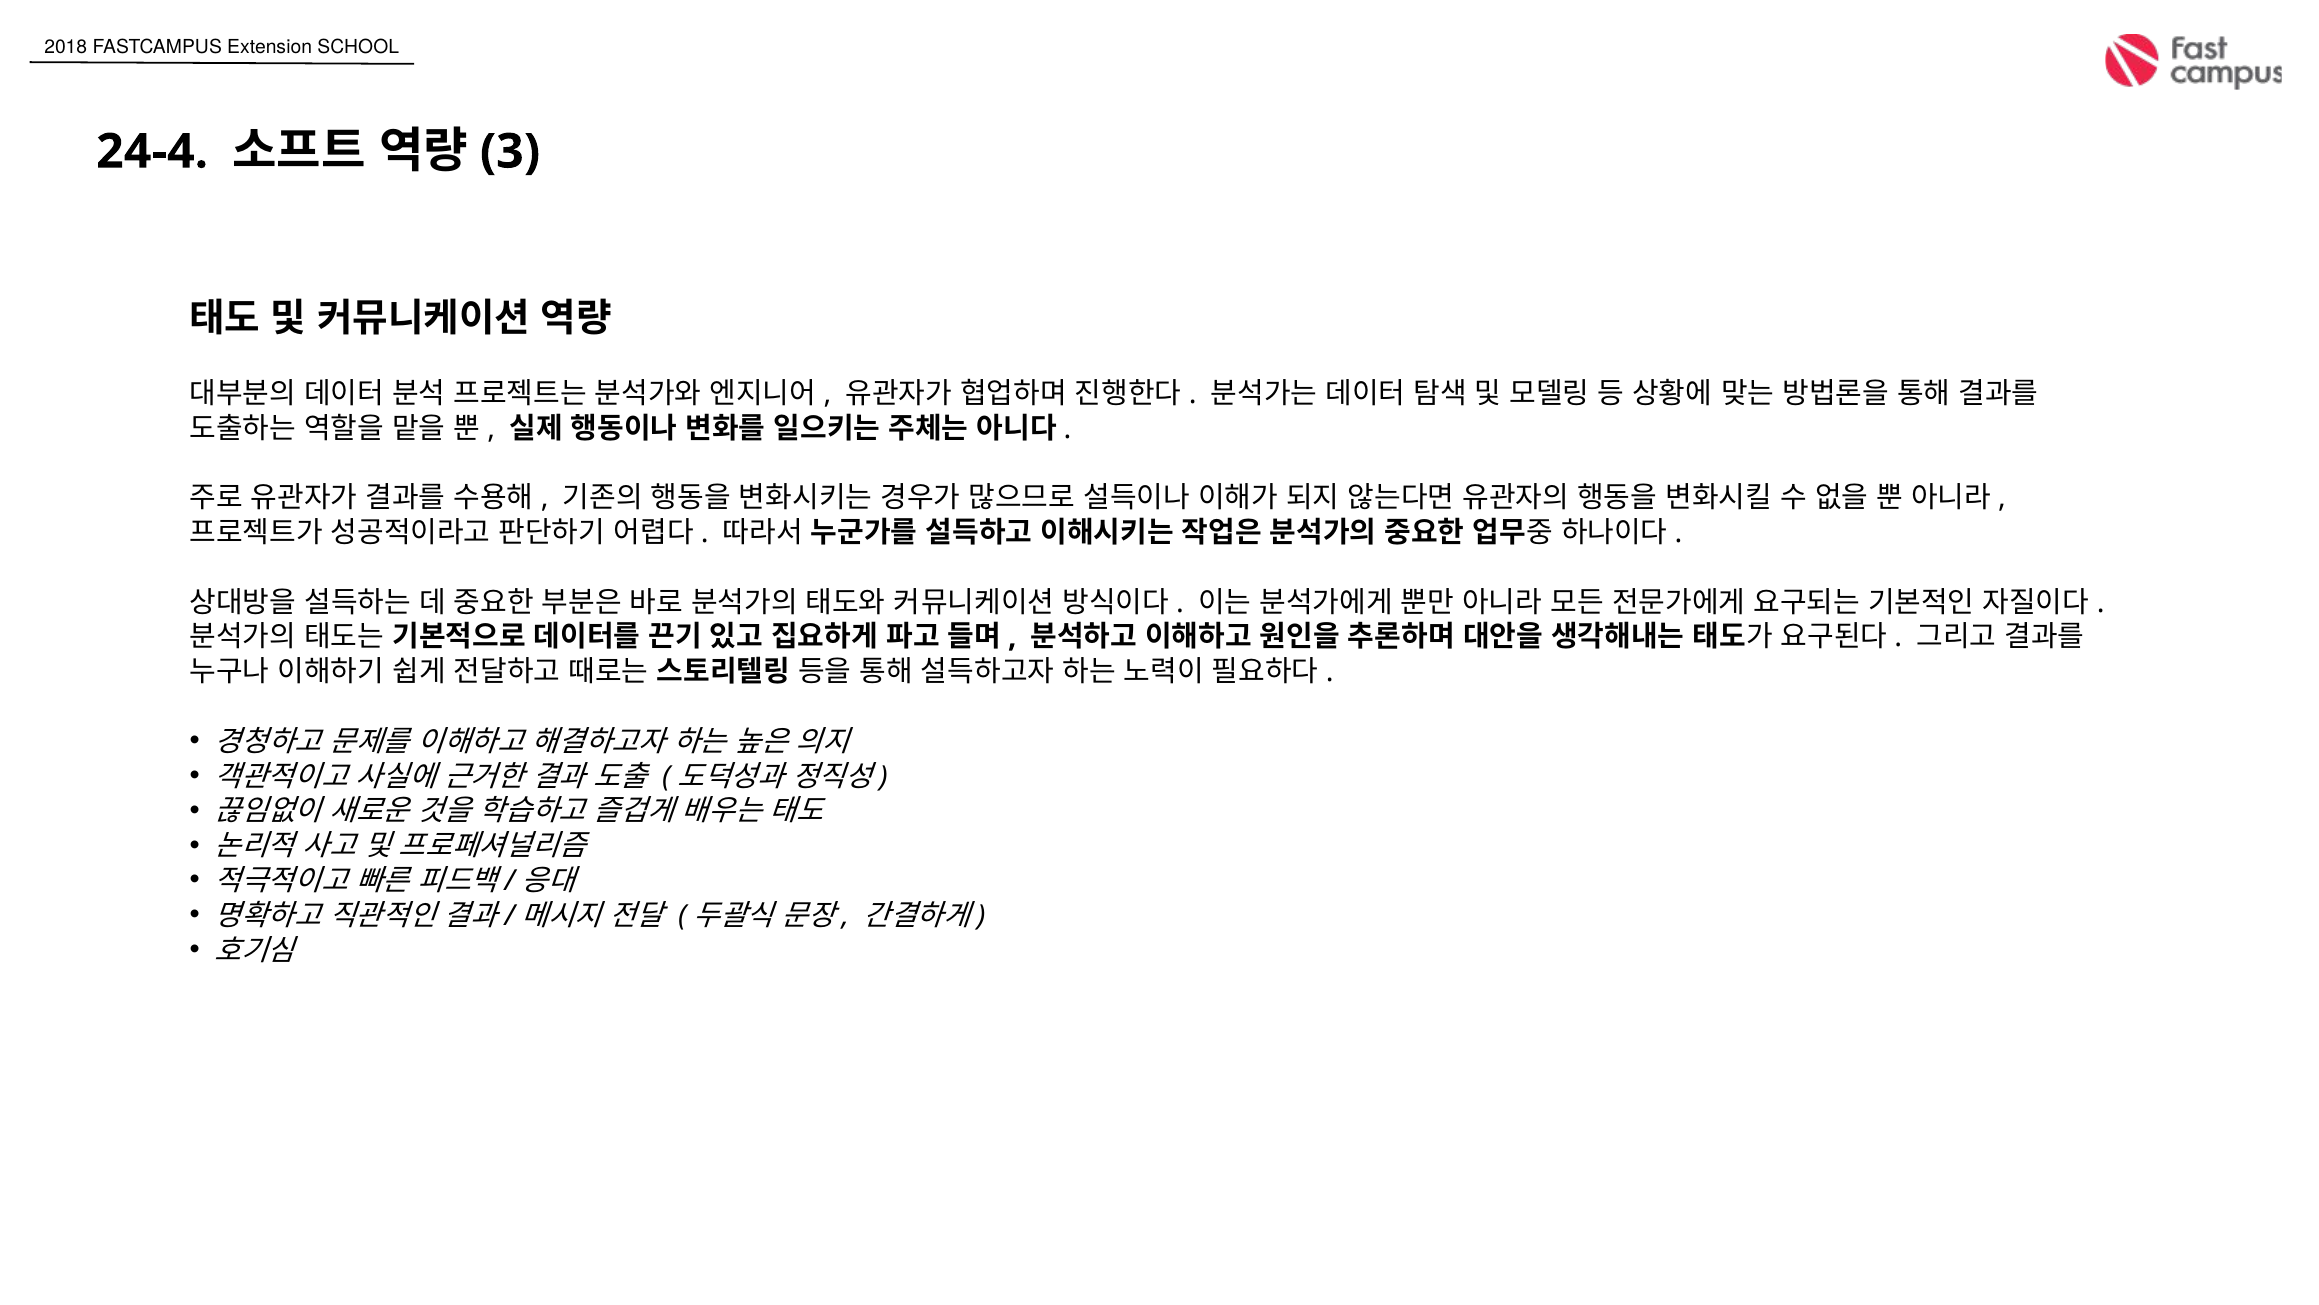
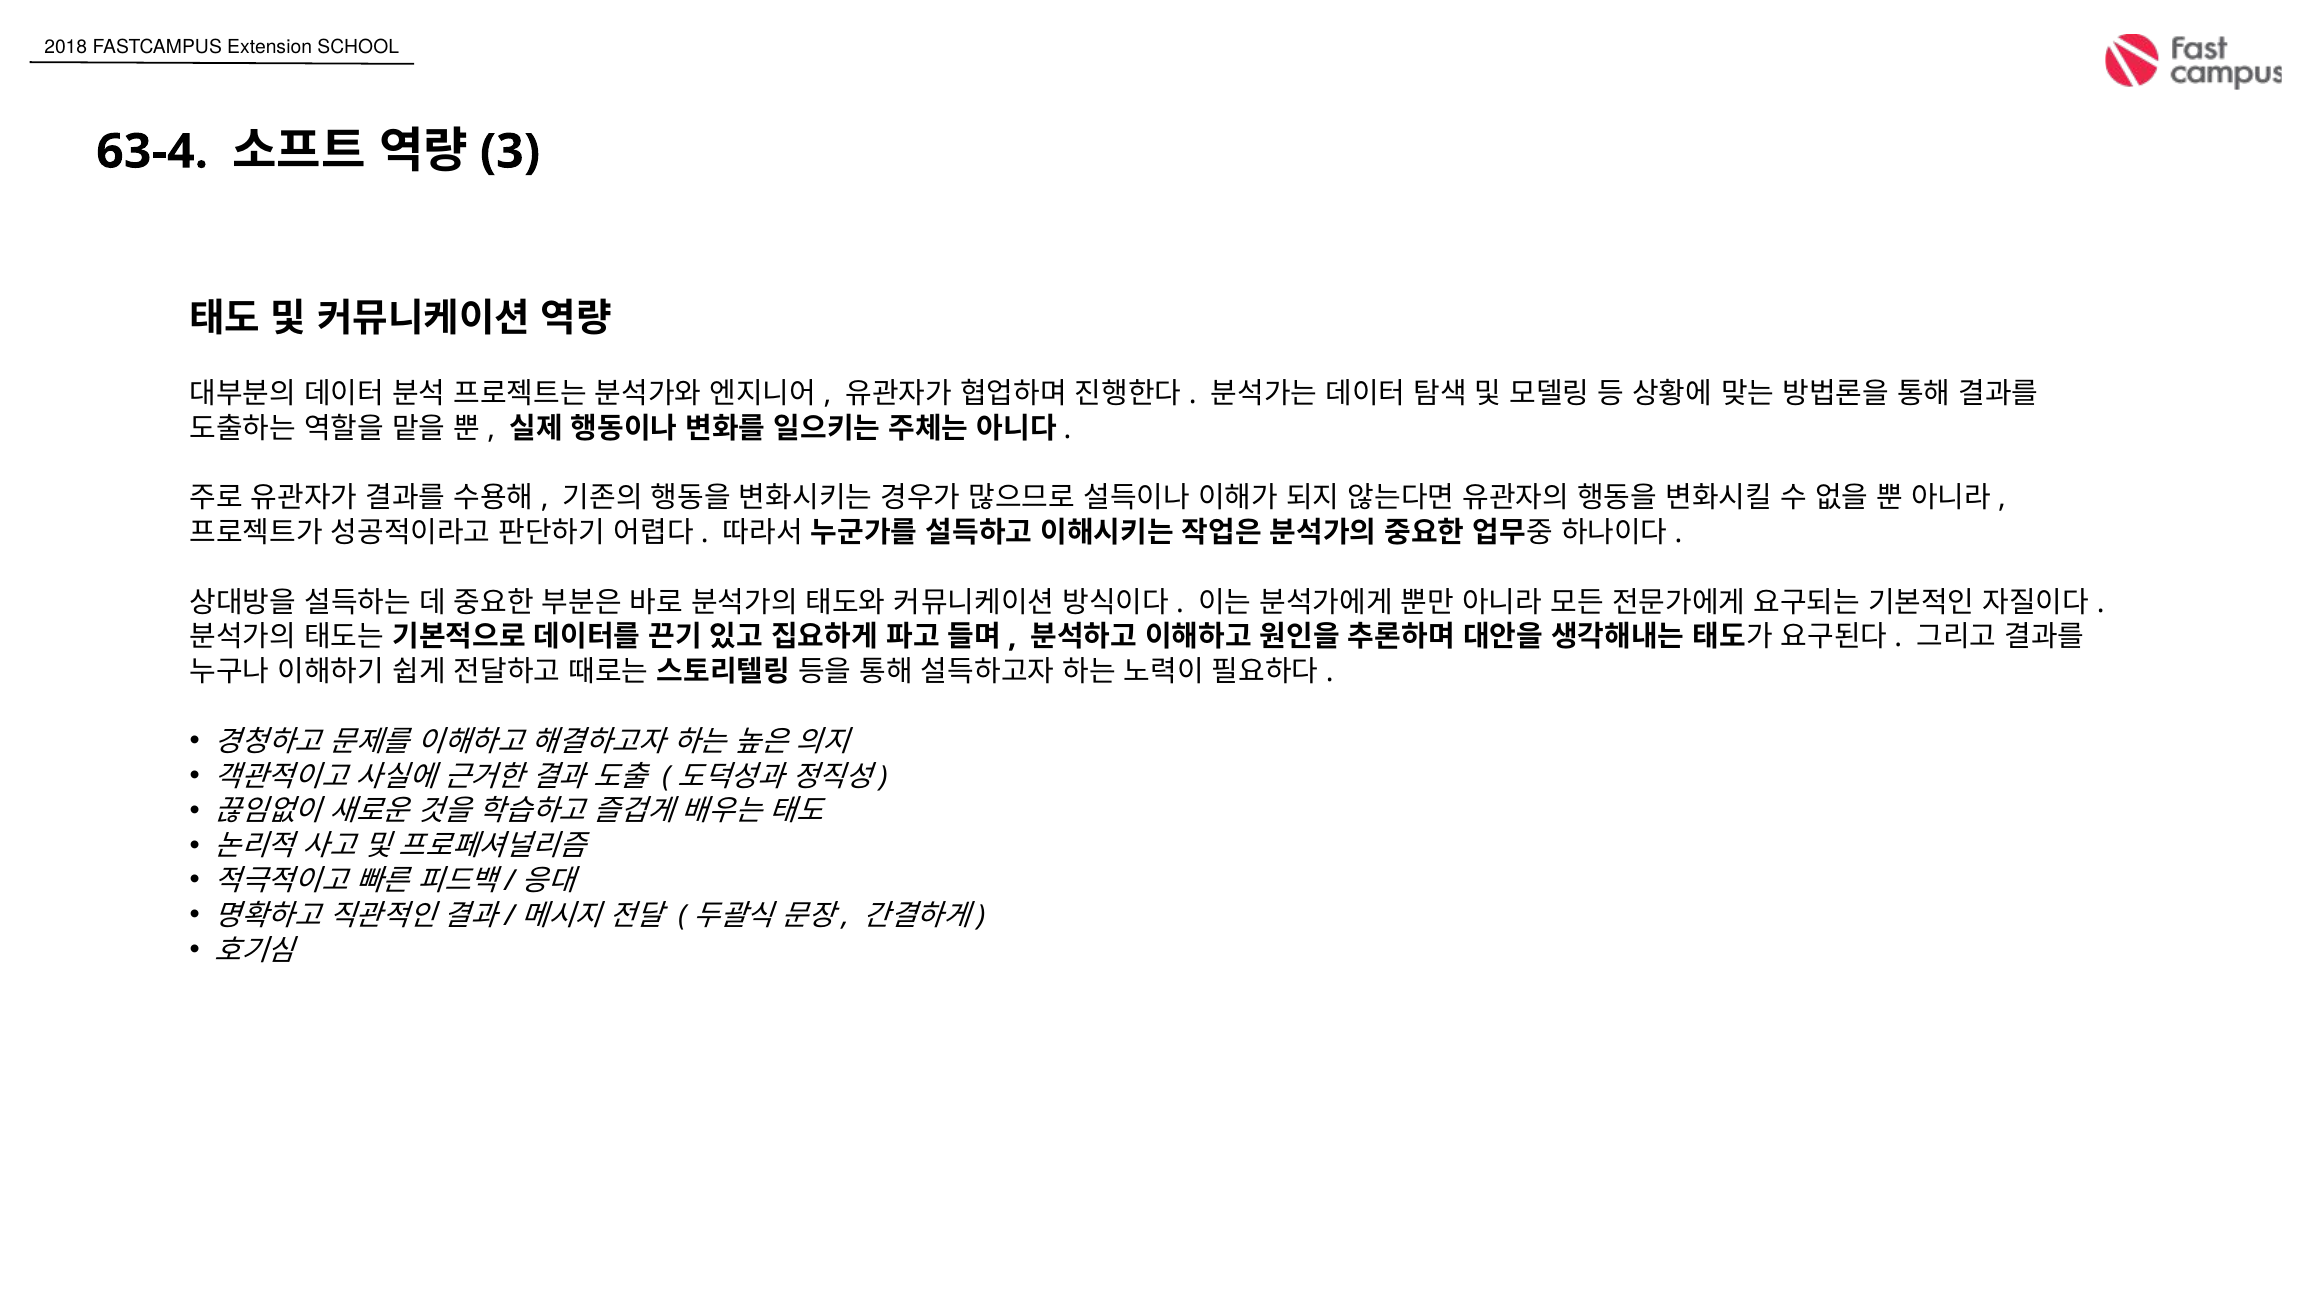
24-4: 24-4 -> 63-4
